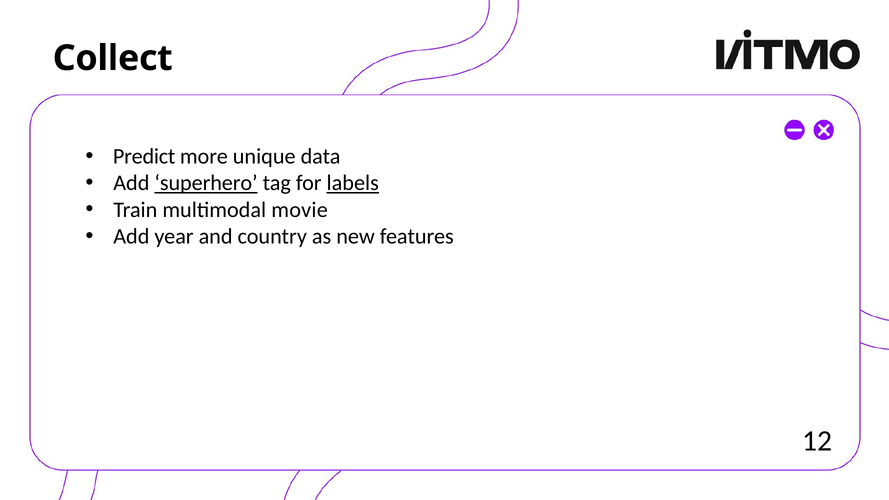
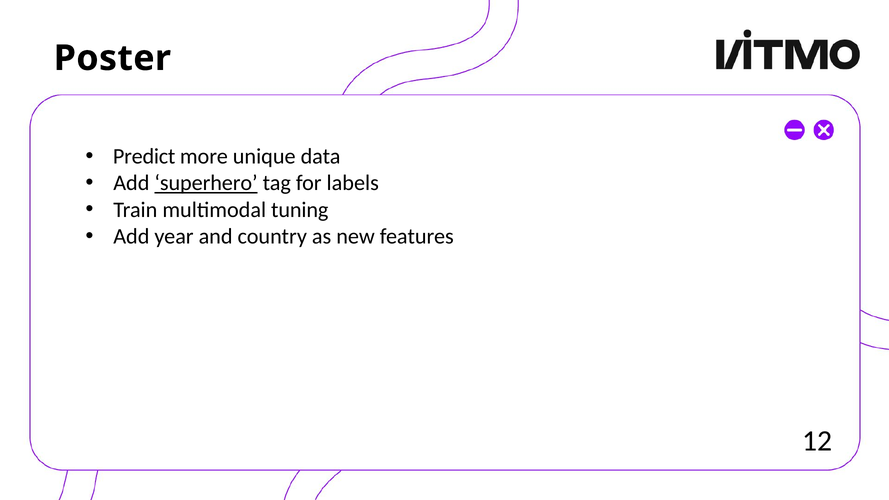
Collect: Collect -> Poster
labels underline: present -> none
movie: movie -> tuning
